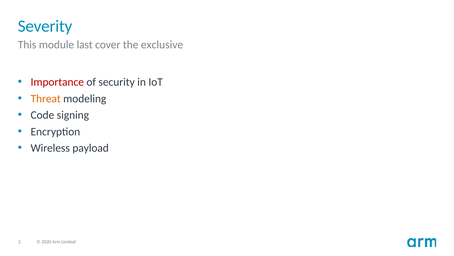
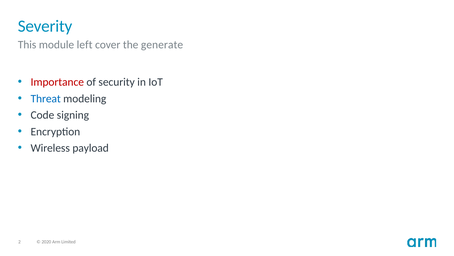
last: last -> left
exclusive: exclusive -> generate
Threat colour: orange -> blue
